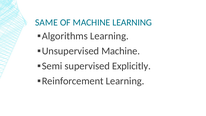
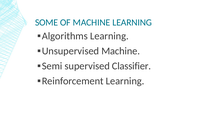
SAME: SAME -> SOME
Explicitly: Explicitly -> Classifier
